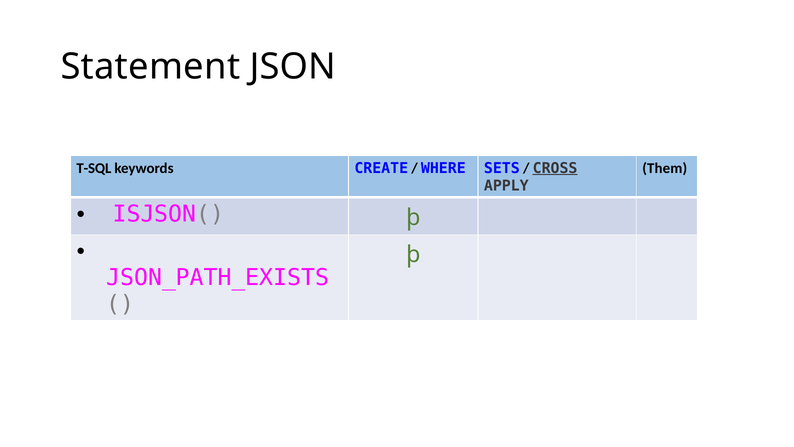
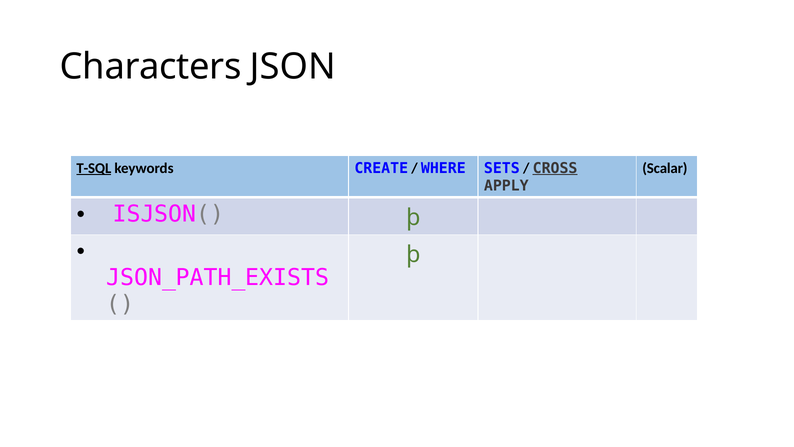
Statement: Statement -> Characters
T-SQL underline: none -> present
Them: Them -> Scalar
